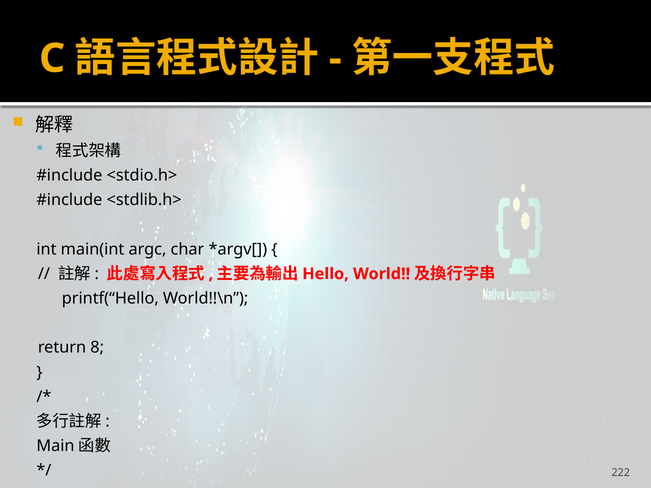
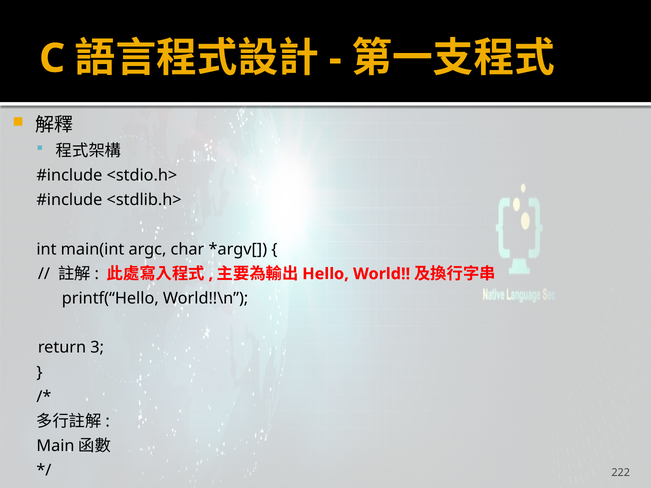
8: 8 -> 3
